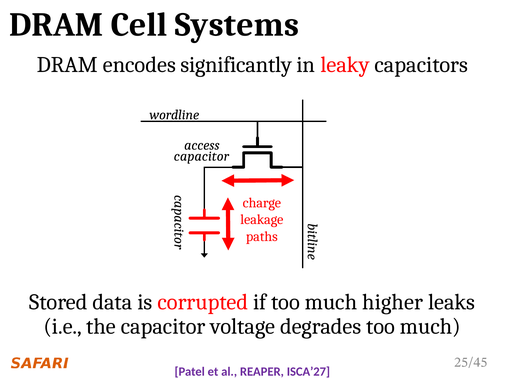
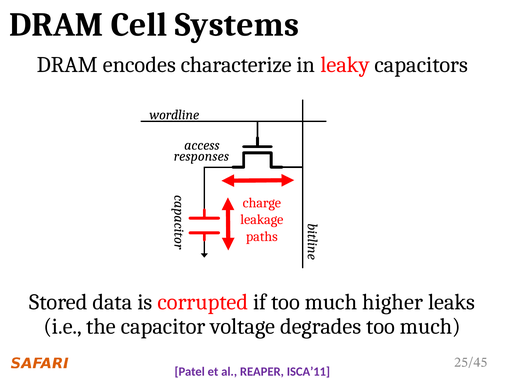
significantly: significantly -> characterize
capacitor at (201, 156): capacitor -> responses
ISCA’27: ISCA’27 -> ISCA’11
